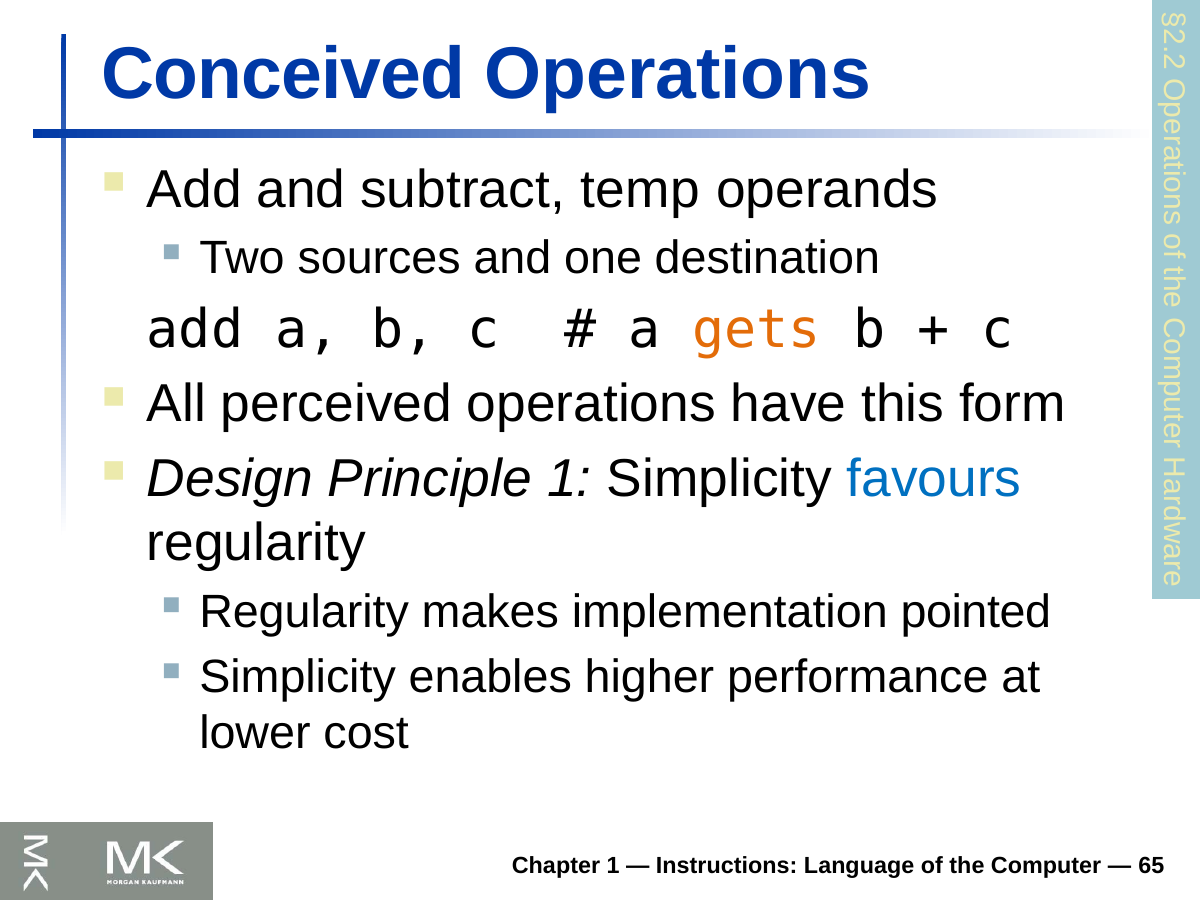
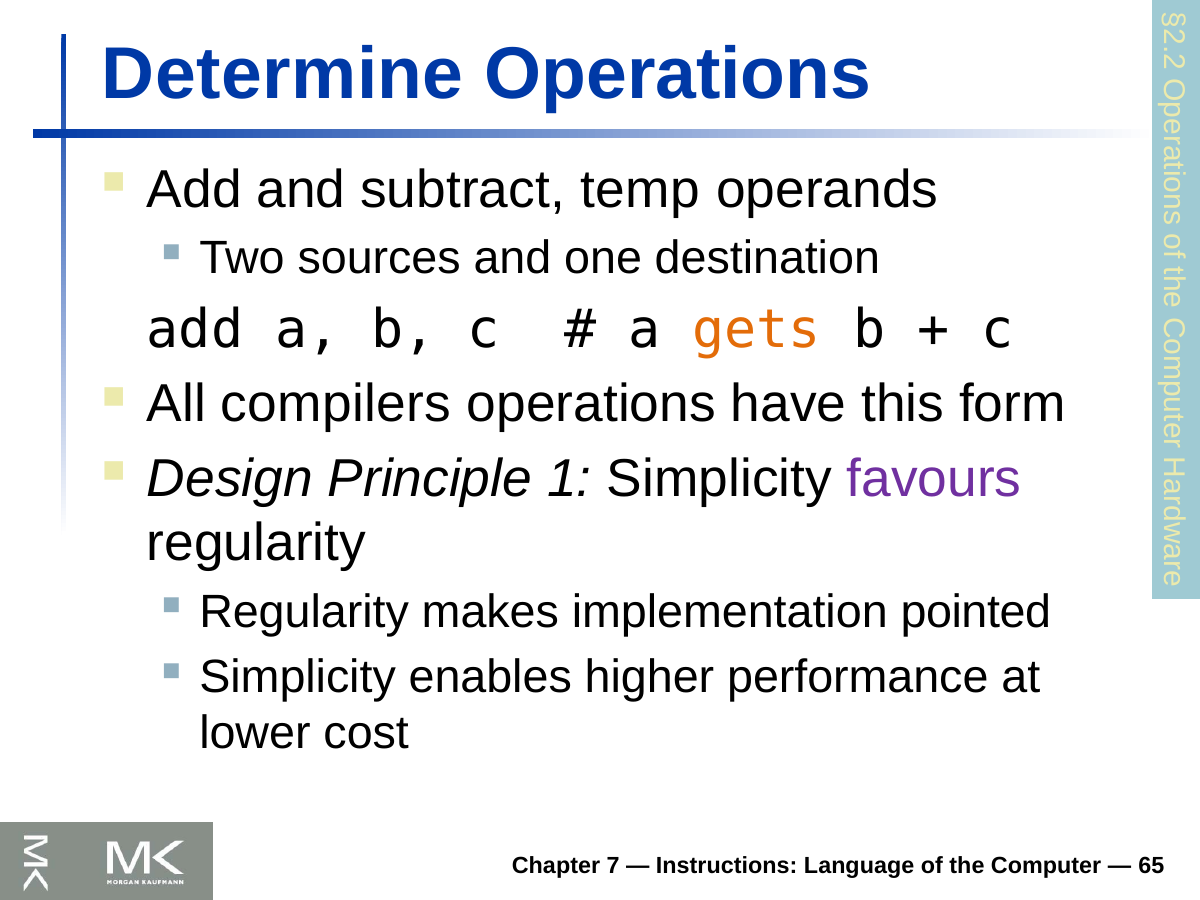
Conceived: Conceived -> Determine
perceived: perceived -> compilers
favours colour: blue -> purple
Chapter 1: 1 -> 7
